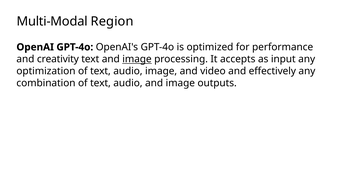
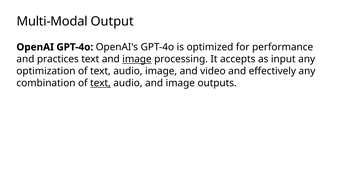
Region: Region -> Output
creativity: creativity -> practices
text at (100, 83) underline: none -> present
